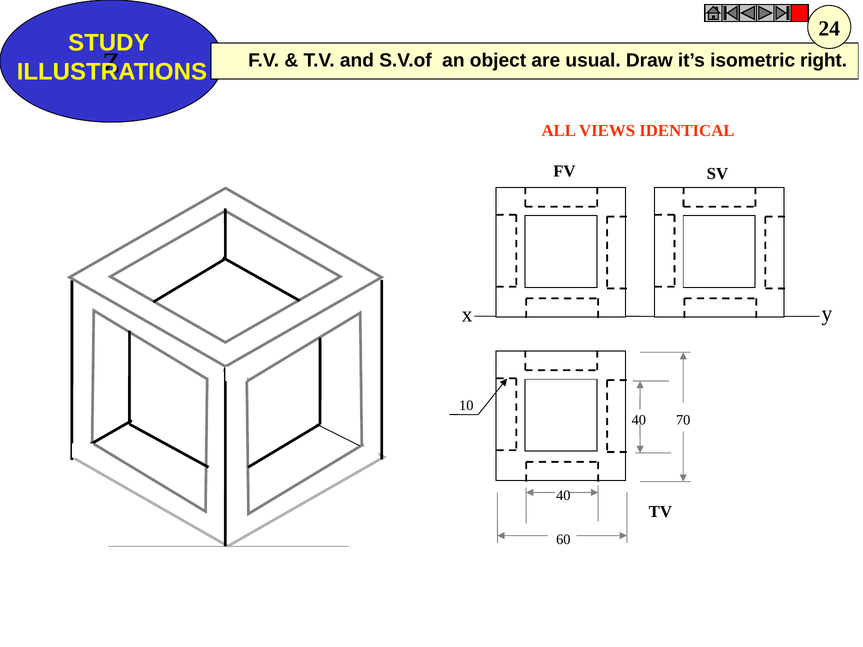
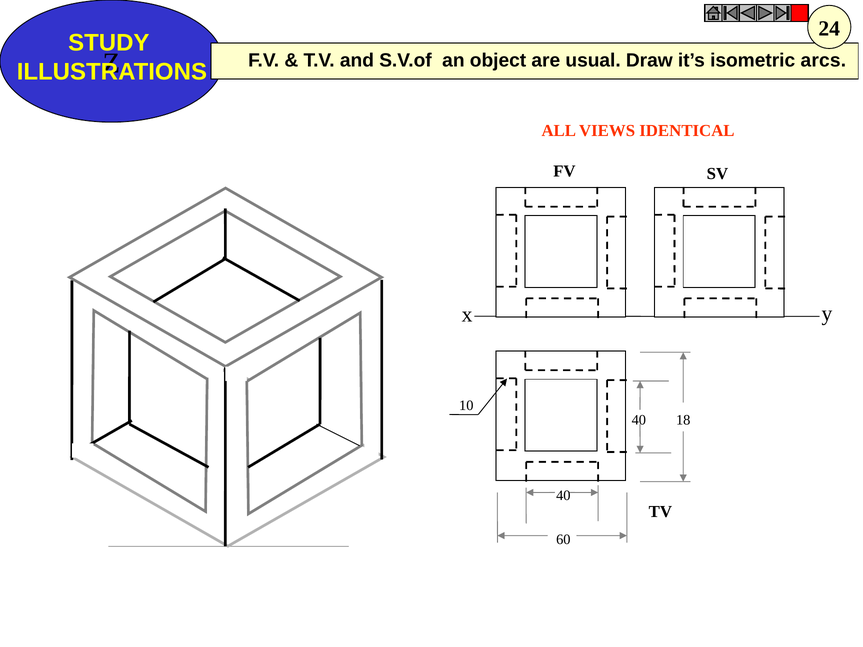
right: right -> arcs
70: 70 -> 18
